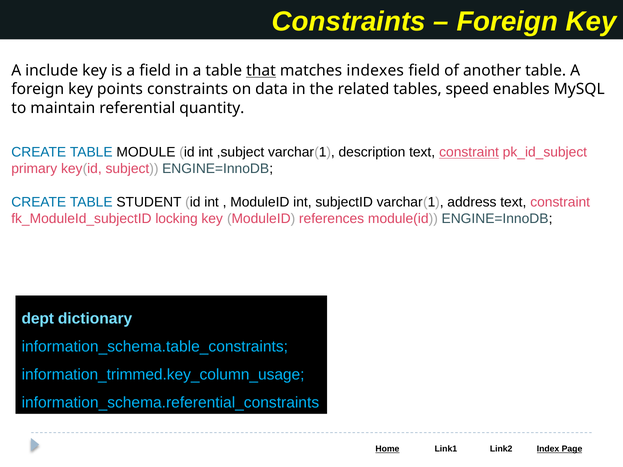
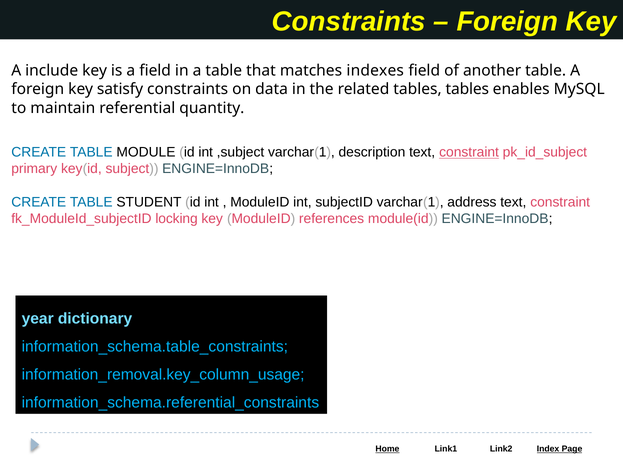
that underline: present -> none
points: points -> satisfy
tables speed: speed -> tables
dept: dept -> year
information_trimmed.key_column_usage: information_trimmed.key_column_usage -> information_removal.key_column_usage
